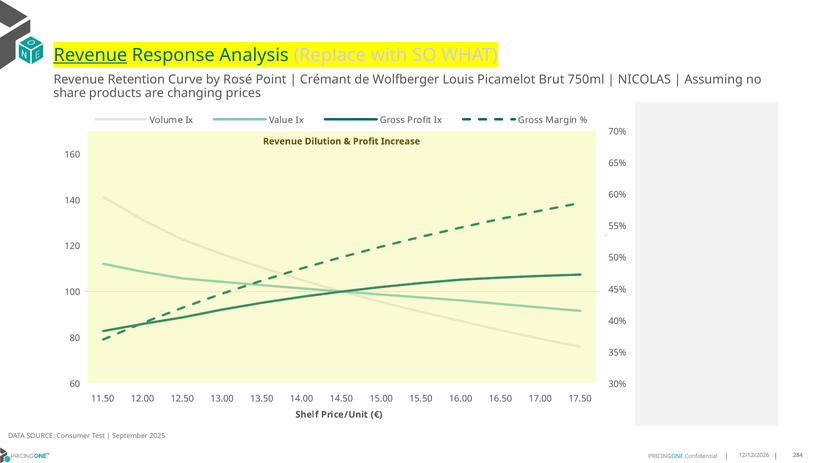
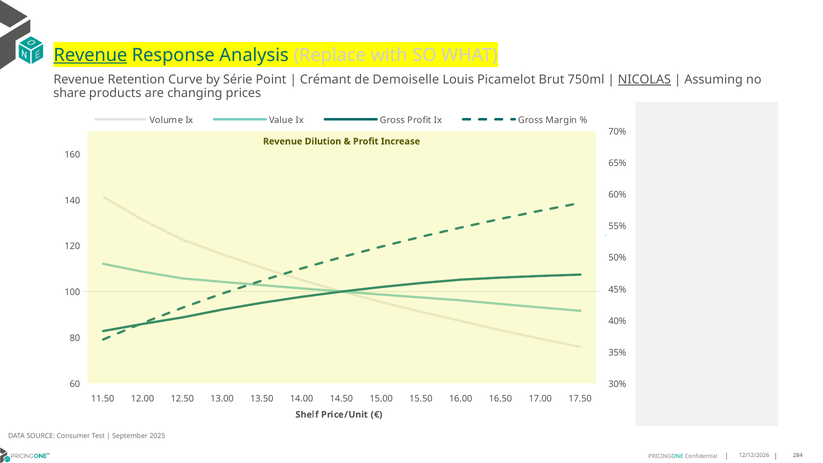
Rosé: Rosé -> Série
Wolfberger: Wolfberger -> Demoiselle
NICOLAS underline: none -> present
